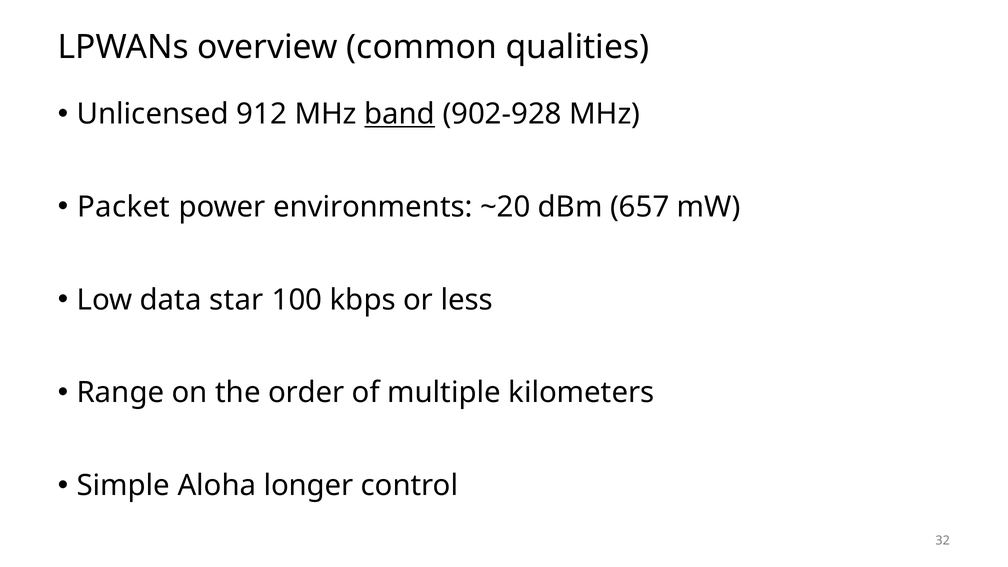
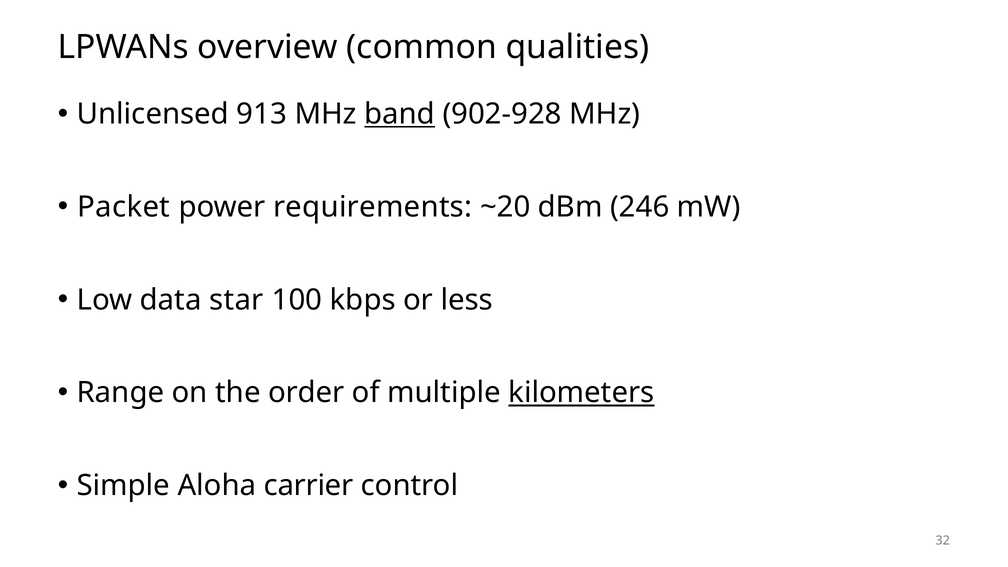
912: 912 -> 913
environments: environments -> requirements
657: 657 -> 246
kilometers underline: none -> present
longer: longer -> carrier
